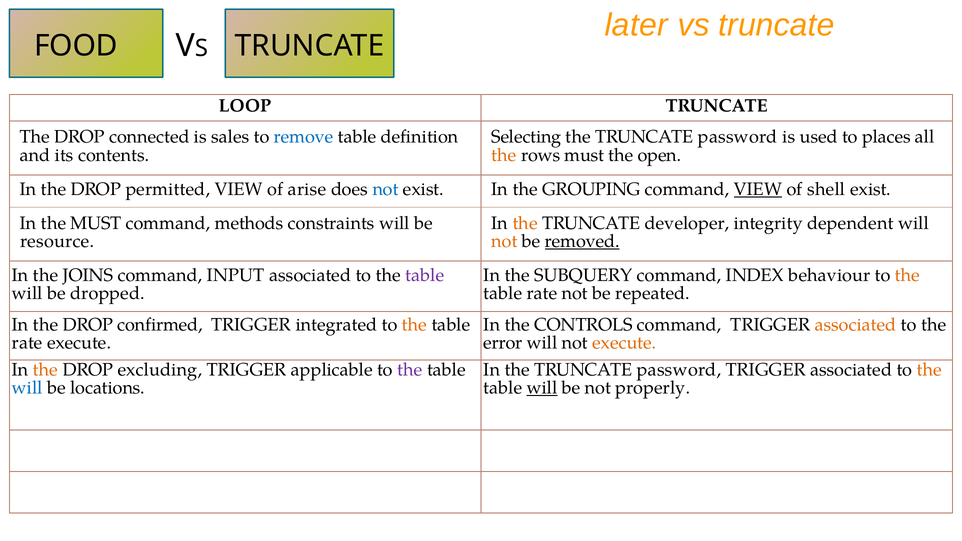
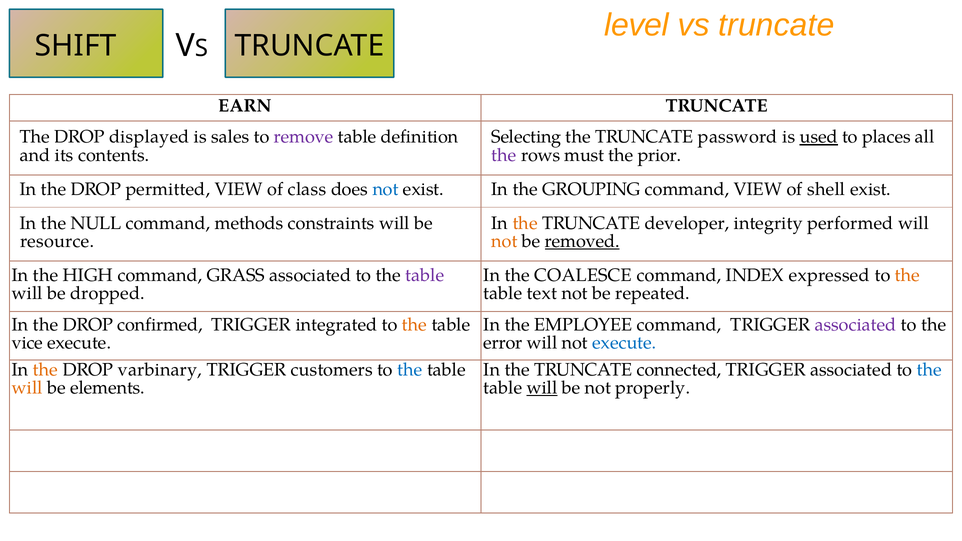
later: later -> level
FOOD: FOOD -> SHIFT
LOOP: LOOP -> EARN
connected: connected -> displayed
remove colour: blue -> purple
used underline: none -> present
the at (504, 155) colour: orange -> purple
open: open -> prior
arise: arise -> class
VIEW at (758, 189) underline: present -> none
the MUST: MUST -> NULL
dependent: dependent -> performed
JOINS: JOINS -> HIGH
INPUT: INPUT -> GRASS
SUBQUERY: SUBQUERY -> COALESCE
behaviour: behaviour -> expressed
rate at (542, 294): rate -> text
CONTROLS: CONTROLS -> EMPLOYEE
associated at (856, 325) colour: orange -> purple
rate at (27, 343): rate -> vice
execute at (624, 343) colour: orange -> blue
excluding: excluding -> varbinary
applicable: applicable -> customers
the at (410, 370) colour: purple -> blue
In the TRUNCATE password: password -> connected
the at (929, 370) colour: orange -> blue
will at (27, 388) colour: blue -> orange
locations: locations -> elements
